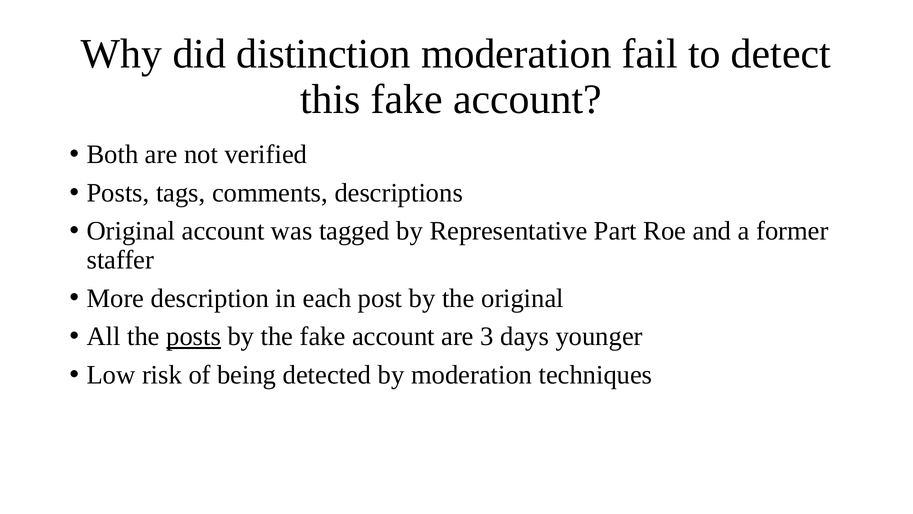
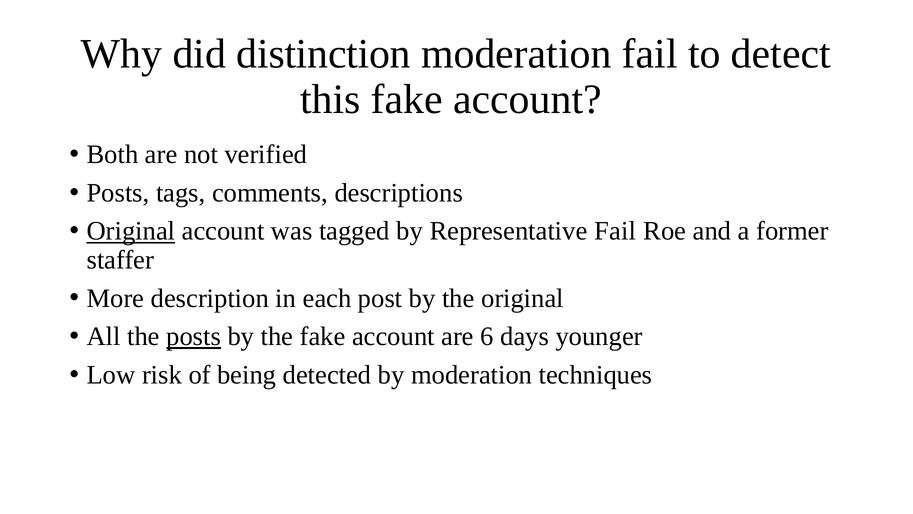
Original at (131, 231) underline: none -> present
Representative Part: Part -> Fail
3: 3 -> 6
